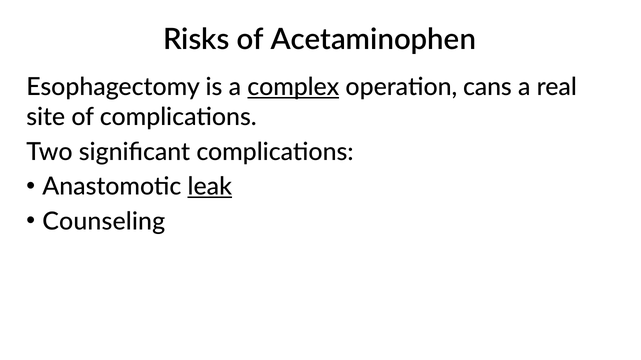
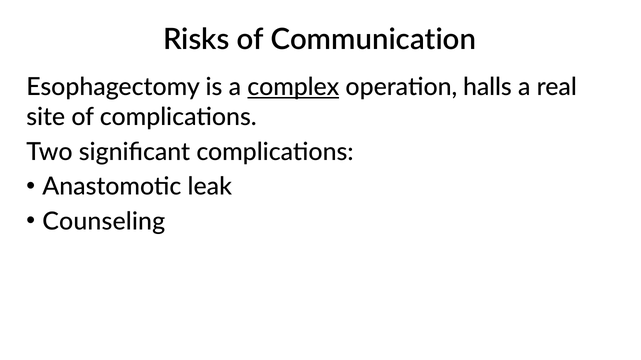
Acetaminophen: Acetaminophen -> Communication
cans: cans -> halls
leak underline: present -> none
